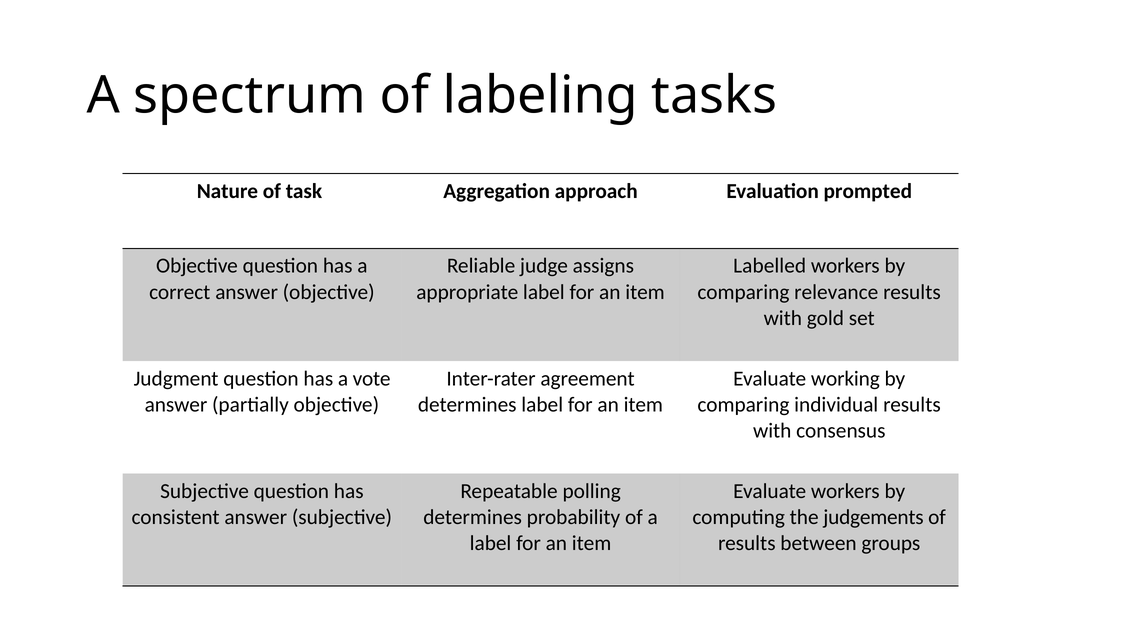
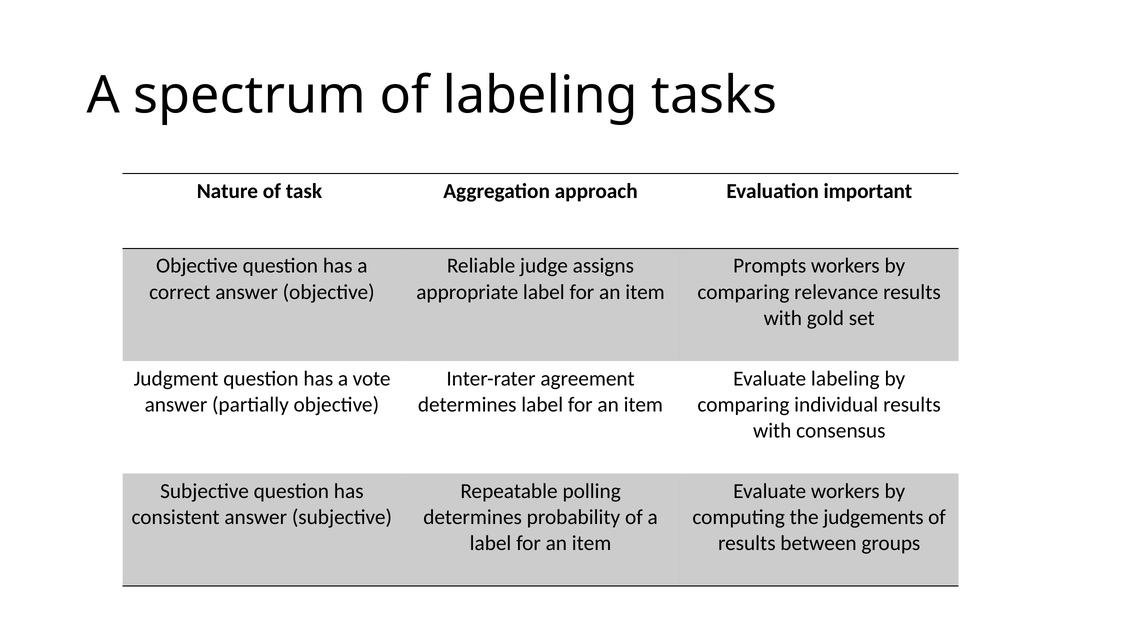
prompted: prompted -> important
Labelled: Labelled -> Prompts
Evaluate working: working -> labeling
